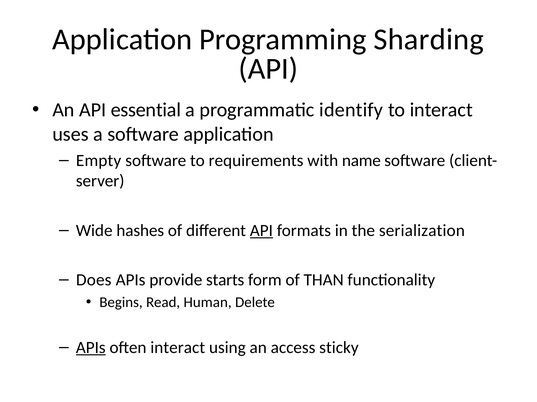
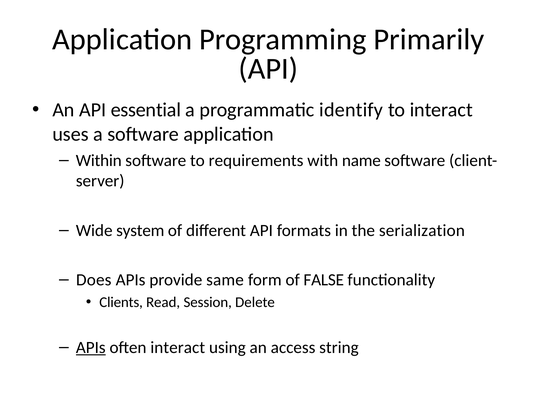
Sharding: Sharding -> Primarily
Empty: Empty -> Within
hashes: hashes -> system
API at (261, 231) underline: present -> none
starts: starts -> same
THAN: THAN -> FALSE
Begins: Begins -> Clients
Human: Human -> Session
sticky: sticky -> string
